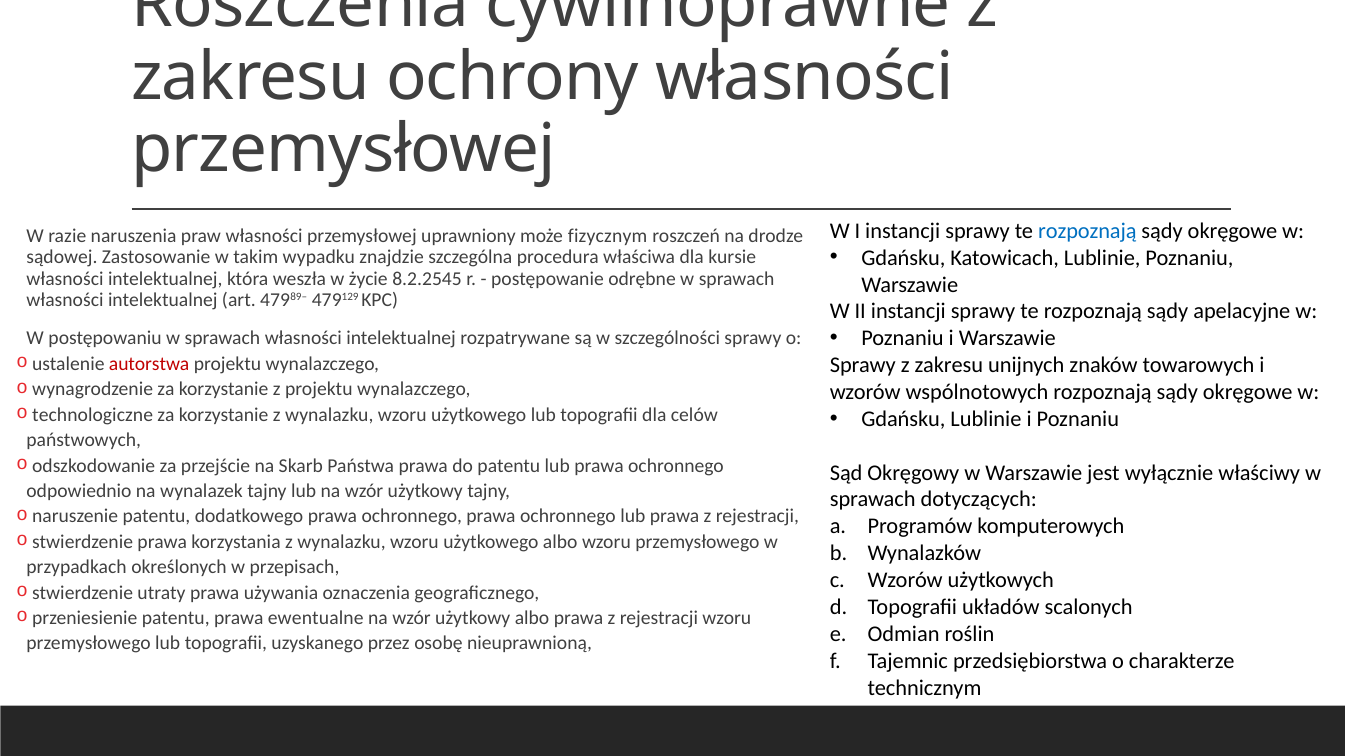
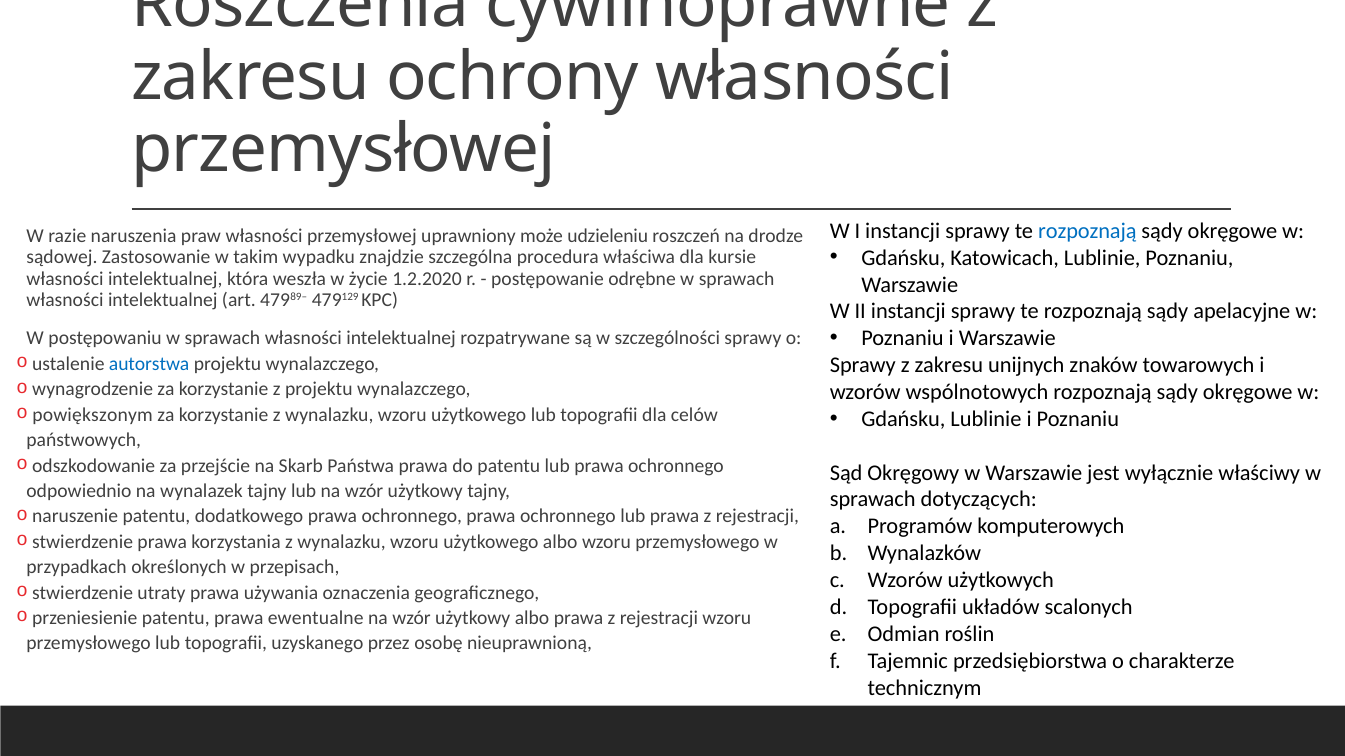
fizycznym: fizycznym -> udzieleniu
8.2.2545: 8.2.2545 -> 1.2.2020
autorstwa colour: red -> blue
technologiczne: technologiczne -> powiększonym
